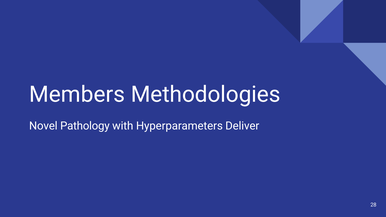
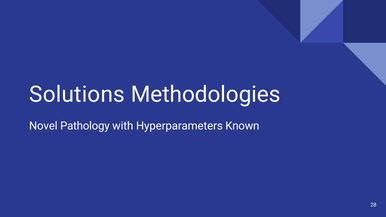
Members: Members -> Solutions
Deliver: Deliver -> Known
